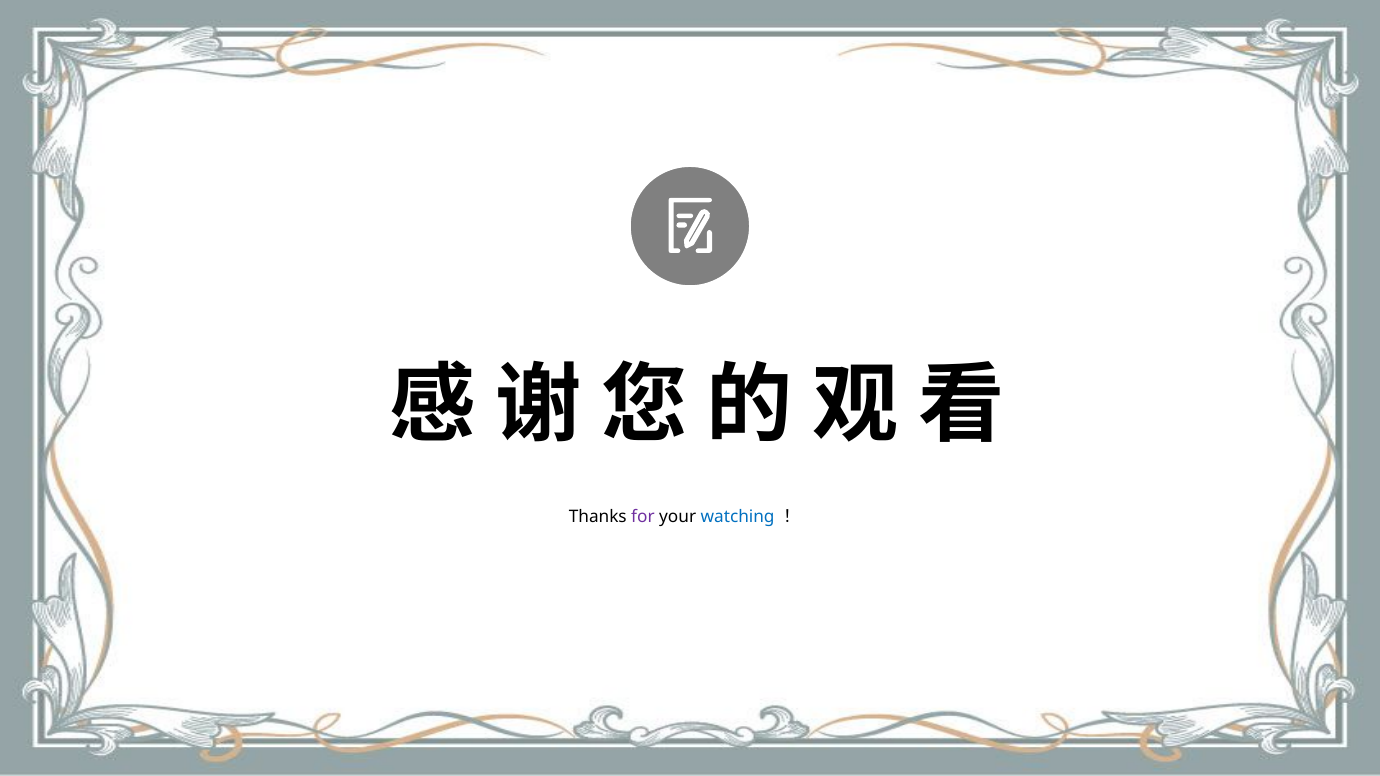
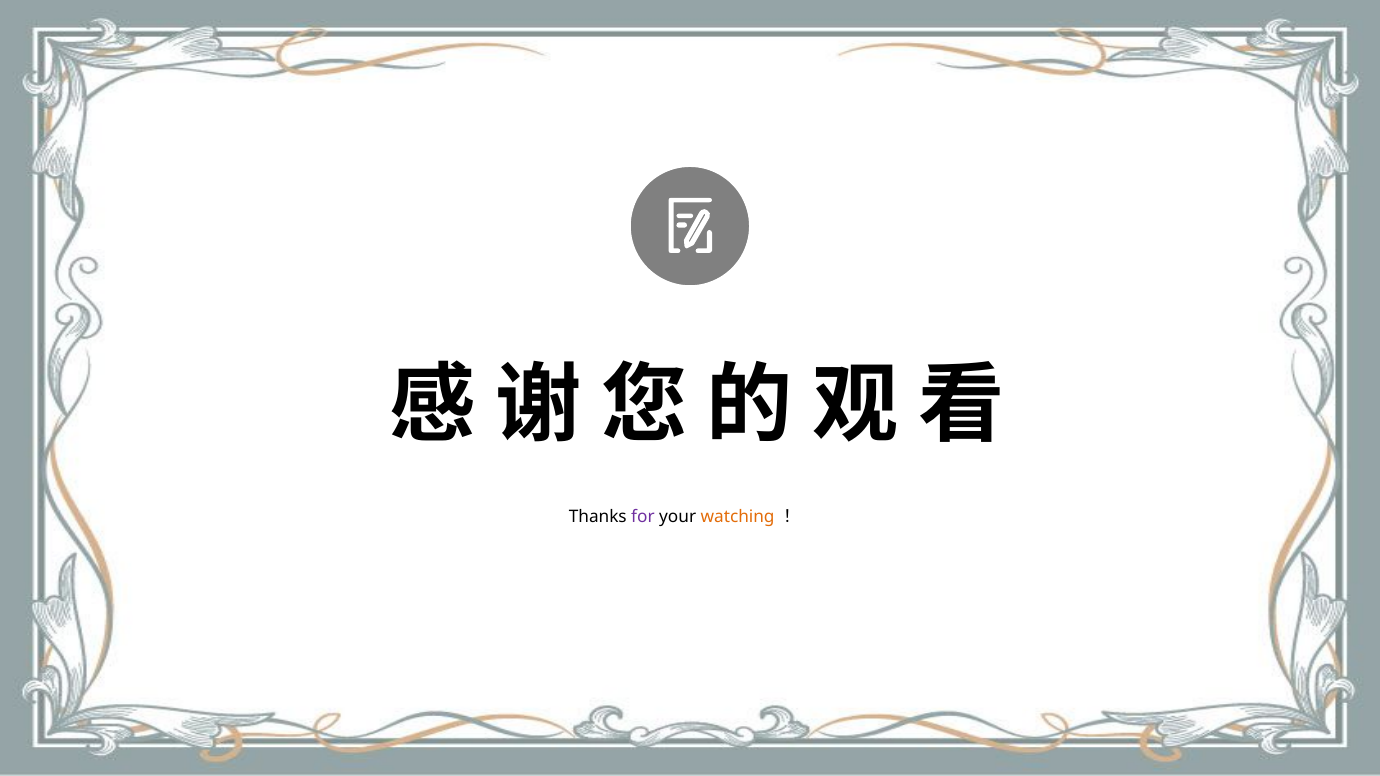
watching colour: blue -> orange
